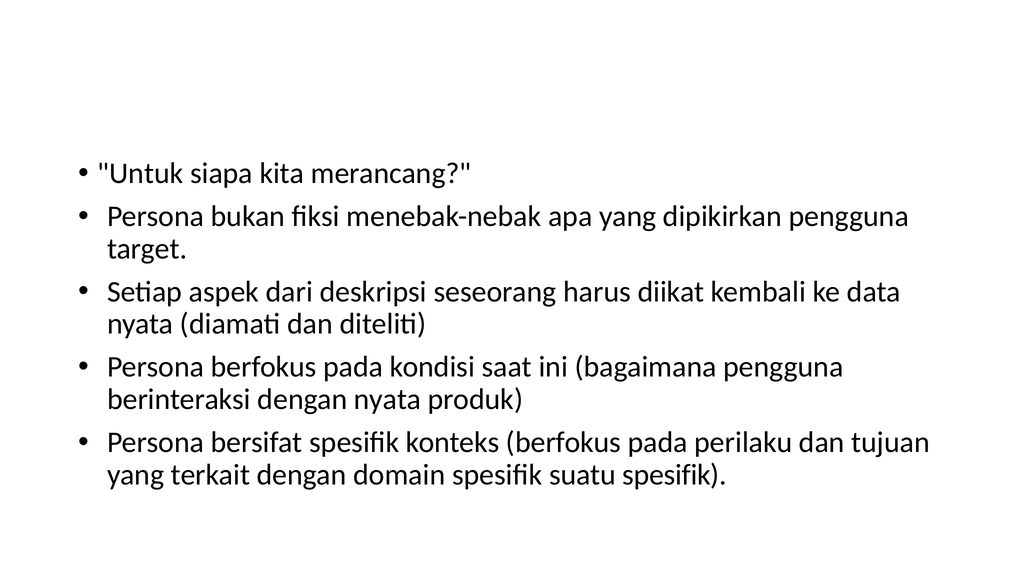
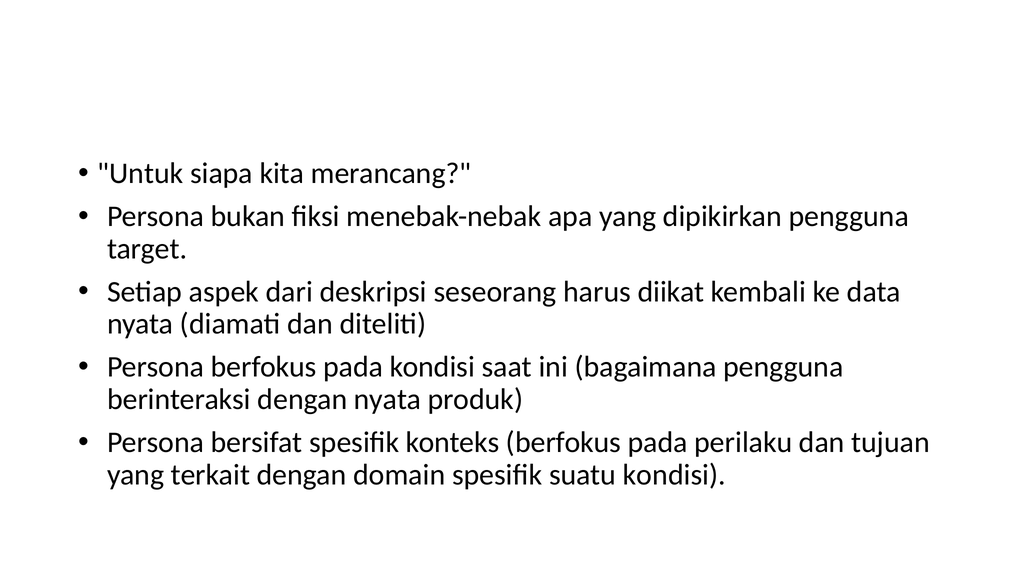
suatu spesifik: spesifik -> kondisi
